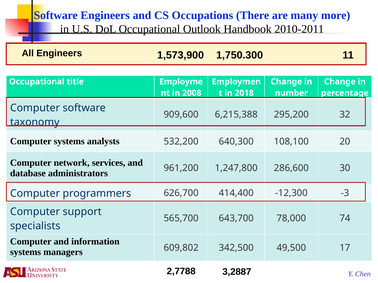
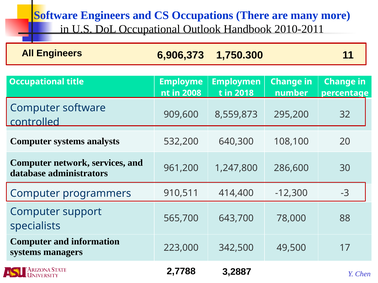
1,573,900: 1,573,900 -> 6,906,373
6,215,388: 6,215,388 -> 8,559,873
taxonomy: taxonomy -> controlled
626,700: 626,700 -> 910,511
74: 74 -> 88
609,802: 609,802 -> 223,000
